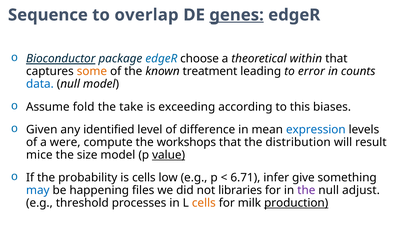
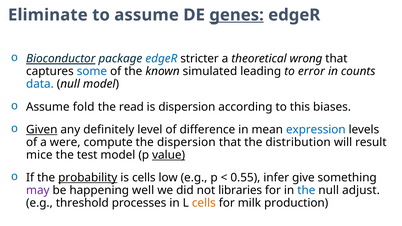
Sequence: Sequence -> Eliminate
to overlap: overlap -> assume
choose: choose -> stricter
within: within -> wrong
some colour: orange -> blue
treatment: treatment -> simulated
take: take -> read
is exceeding: exceeding -> dispersion
Given underline: none -> present
identified: identified -> definitely
the workshops: workshops -> dispersion
size: size -> test
probability underline: none -> present
6.71: 6.71 -> 0.55
may colour: blue -> purple
files: files -> well
the at (306, 190) colour: purple -> blue
production underline: present -> none
